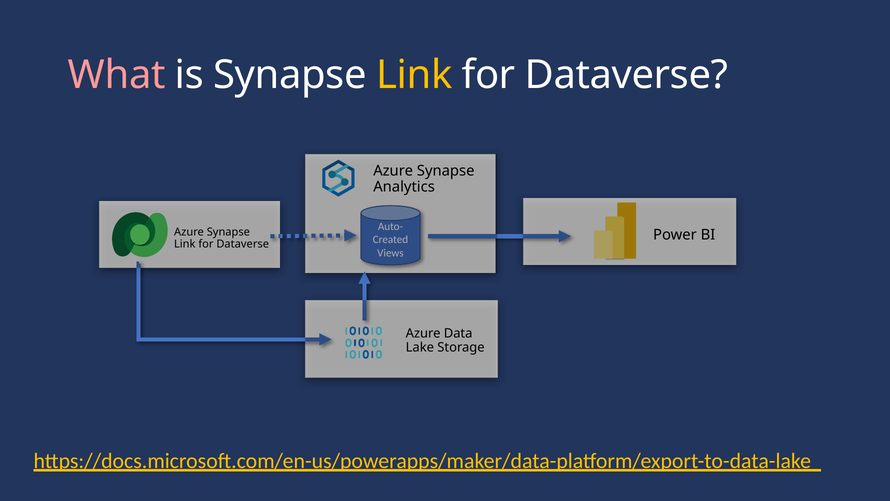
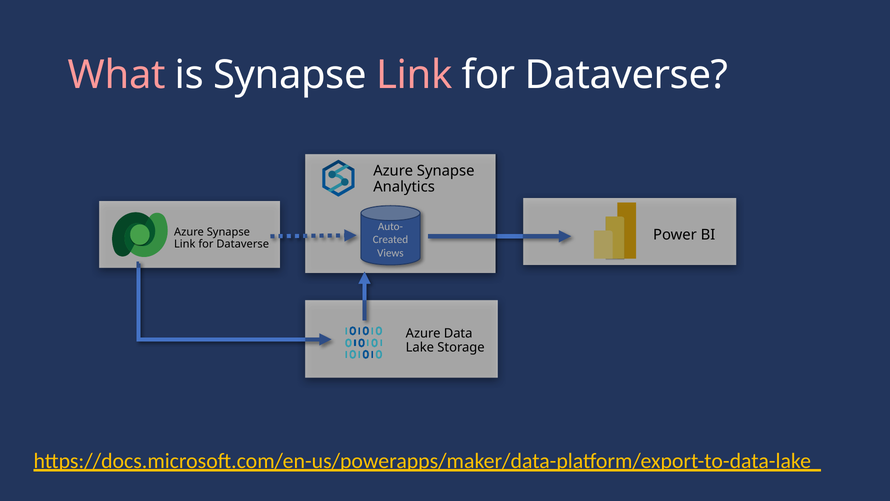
Link at (414, 75) colour: yellow -> pink
